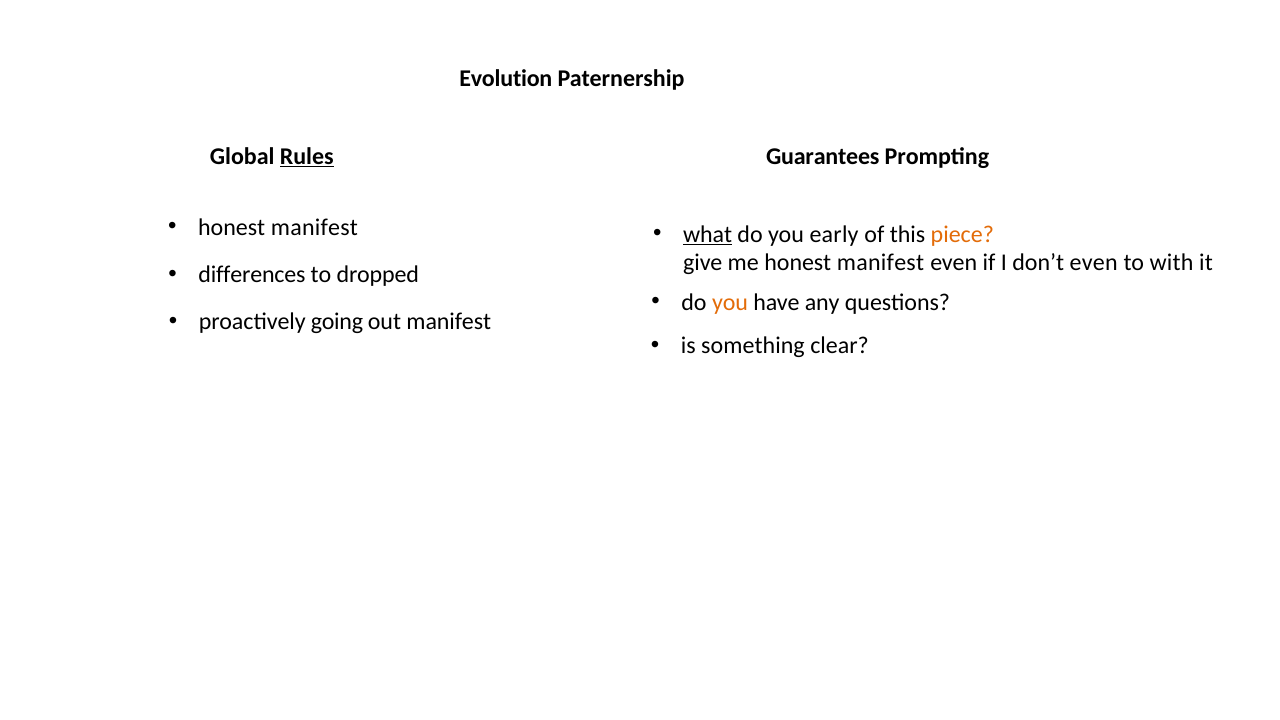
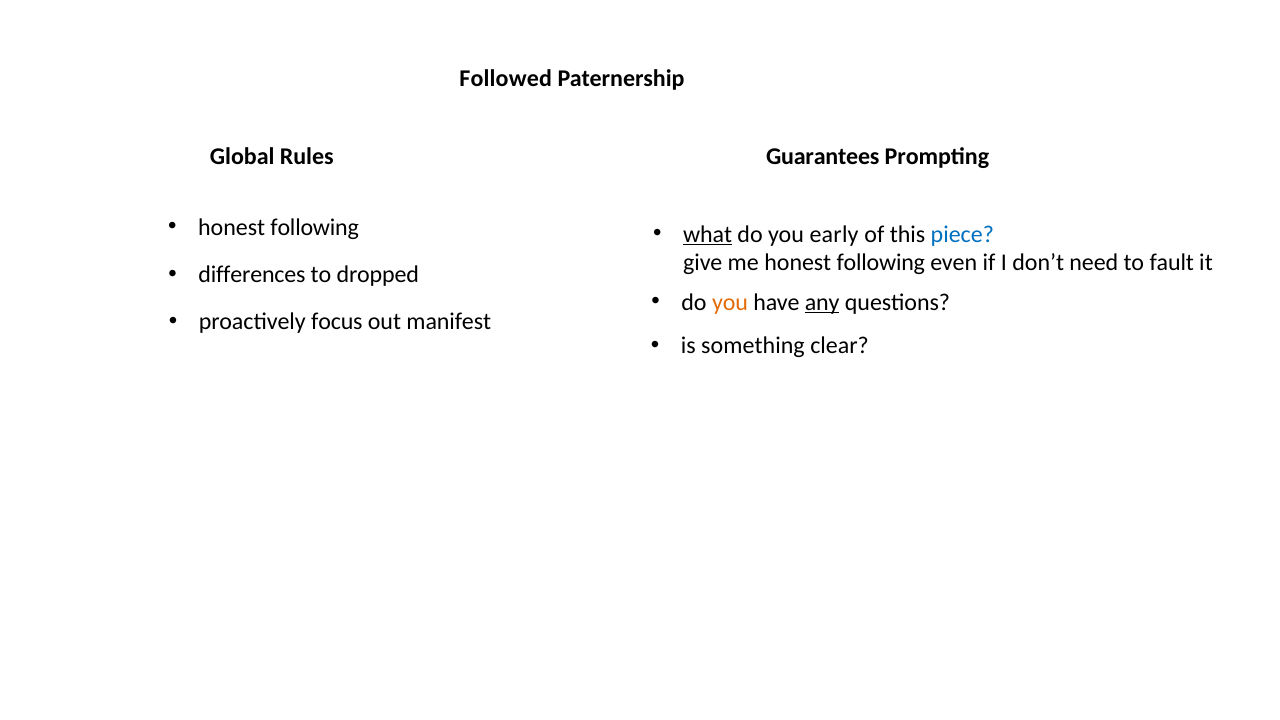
Evolution: Evolution -> Followed
Rules underline: present -> none
manifest at (314, 227): manifest -> following
piece colour: orange -> blue
me honest manifest: manifest -> following
don’t even: even -> need
with: with -> fault
any underline: none -> present
going: going -> focus
